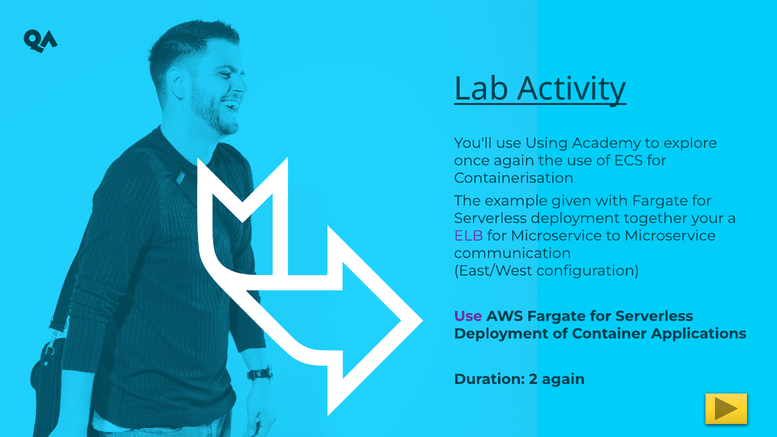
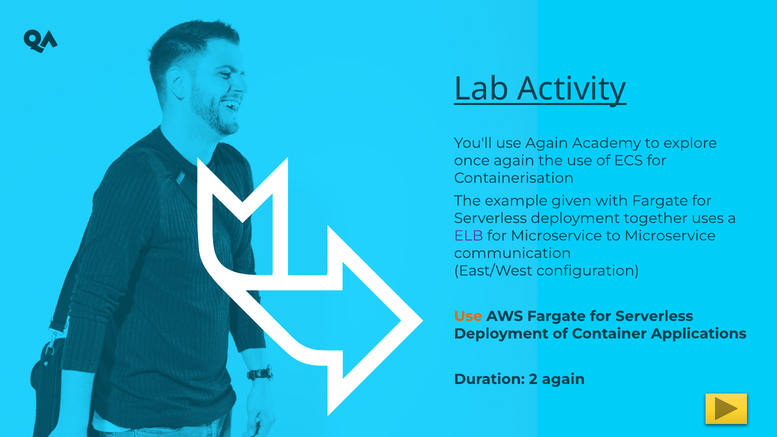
use Using: Using -> Again
your: your -> uses
Use at (468, 316) colour: purple -> orange
